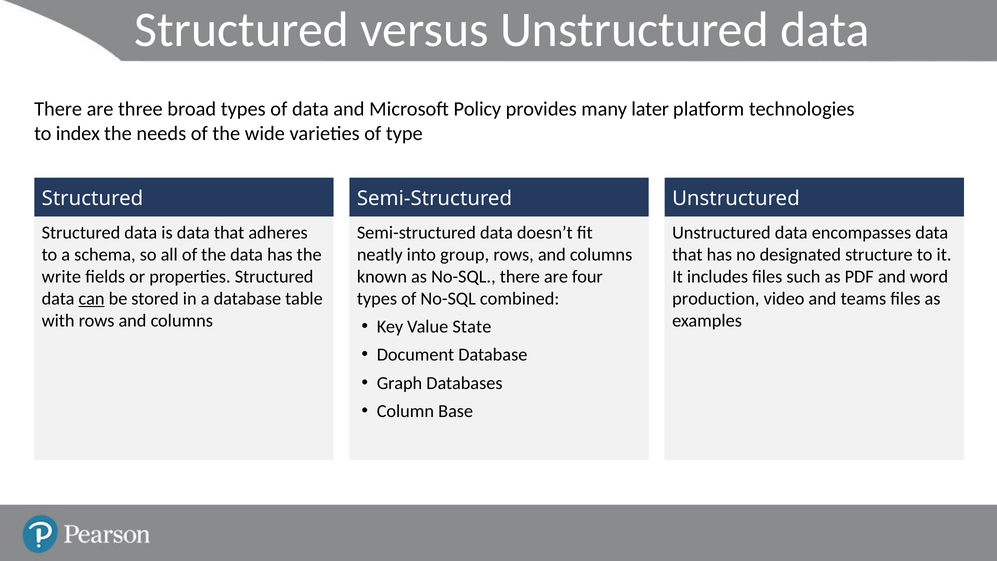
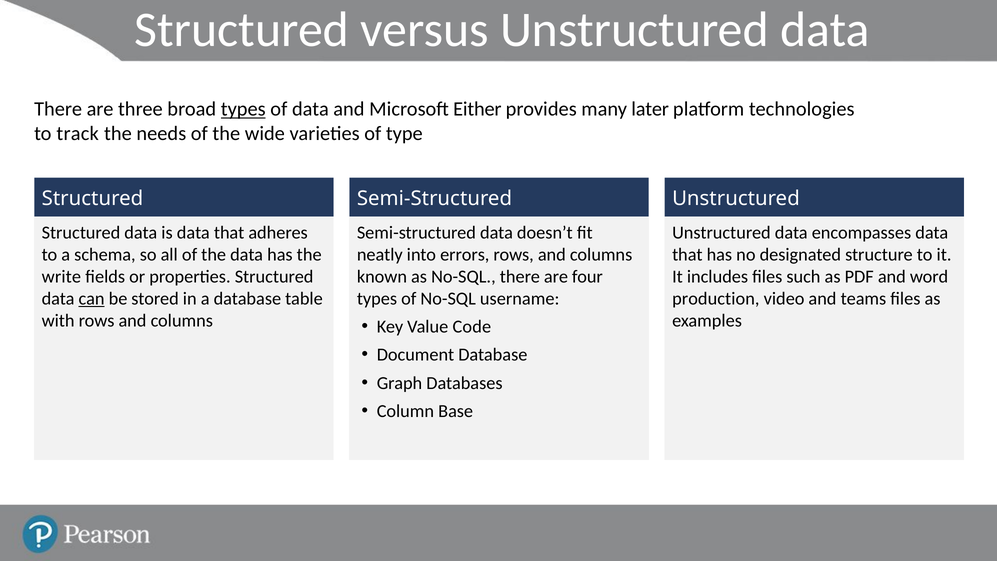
types at (243, 109) underline: none -> present
Policy: Policy -> Either
index: index -> track
group: group -> errors
combined: combined -> username
State: State -> Code
